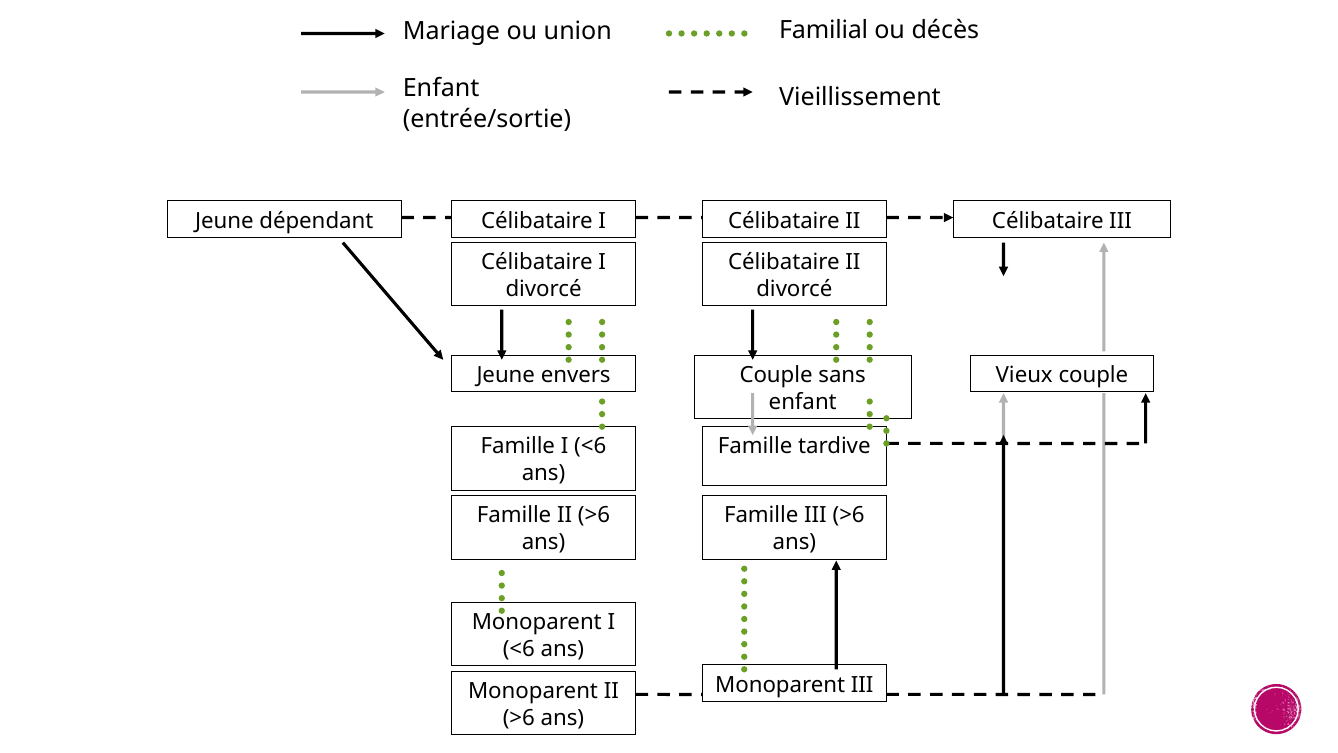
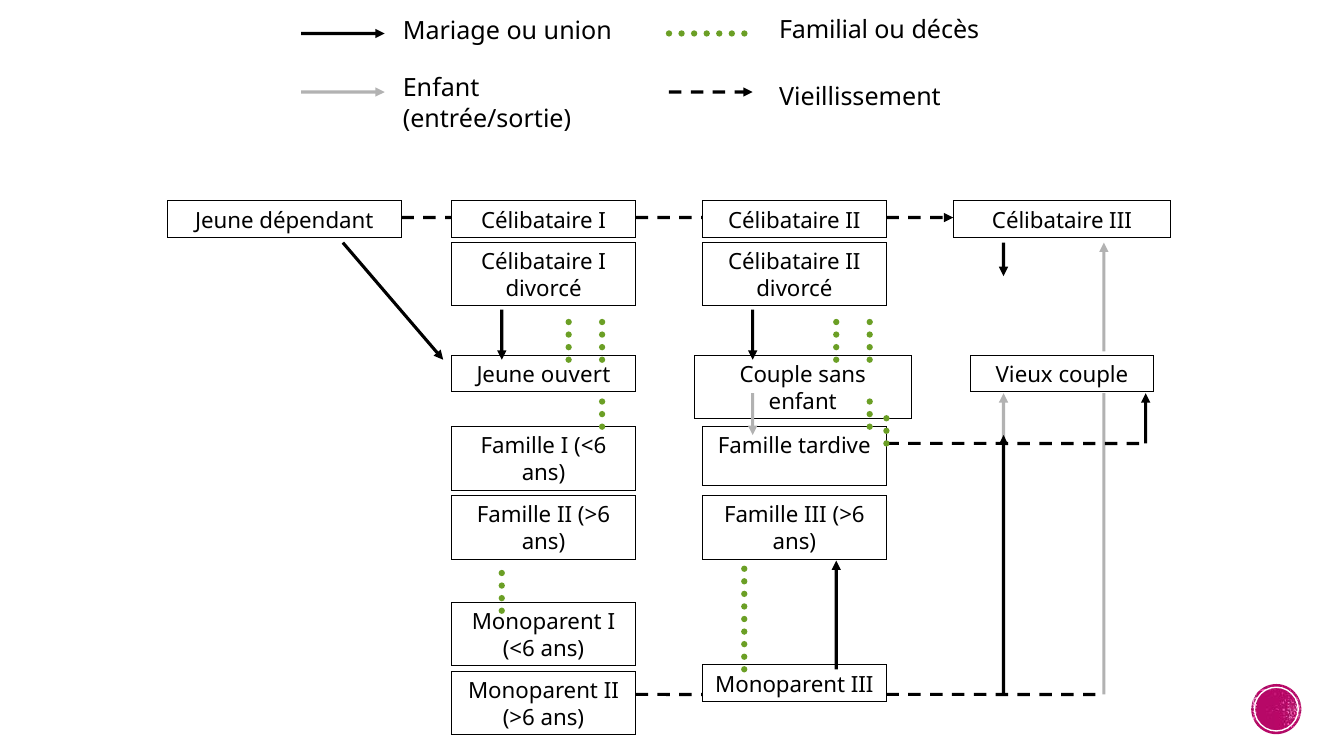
envers: envers -> ouvert
